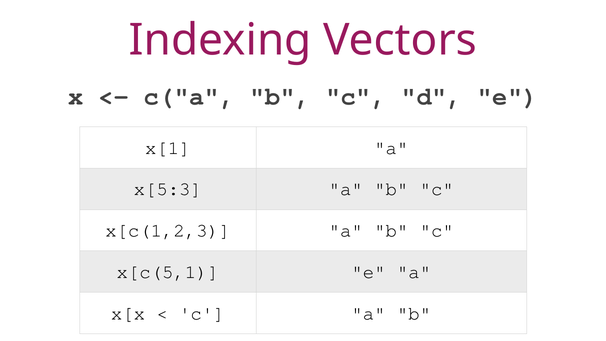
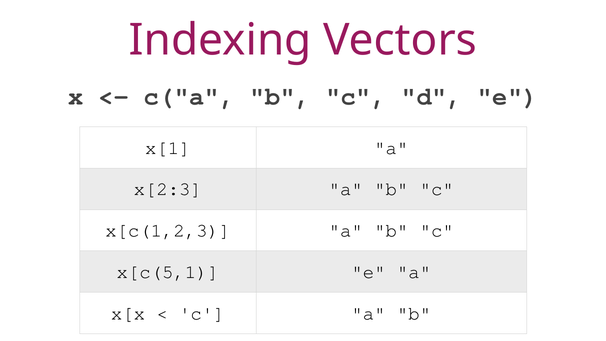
x[5:3: x[5:3 -> x[2:3
